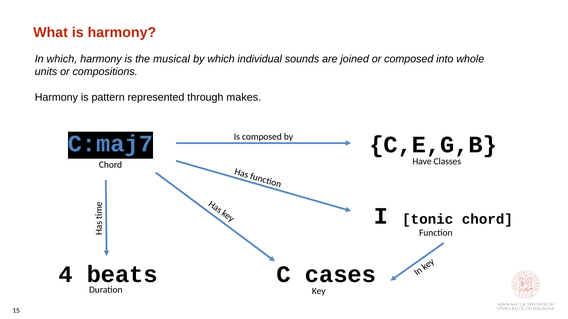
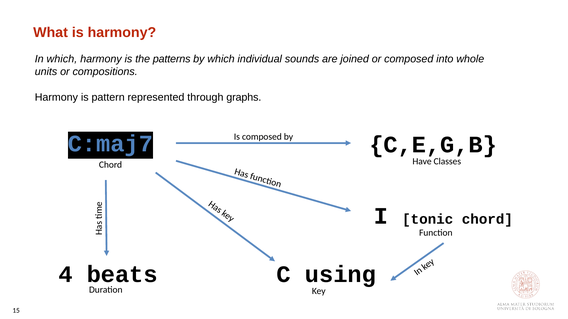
musical: musical -> patterns
makes: makes -> graphs
cases: cases -> using
